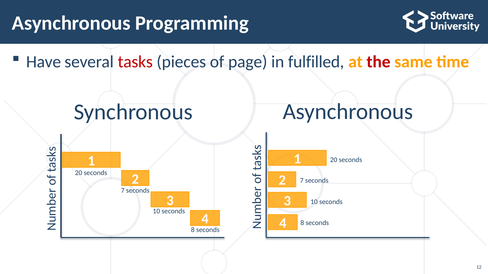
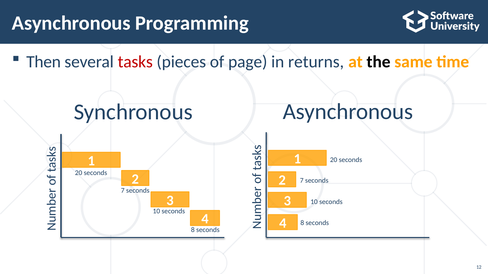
Have: Have -> Then
fulfilled: fulfilled -> returns
the colour: red -> black
